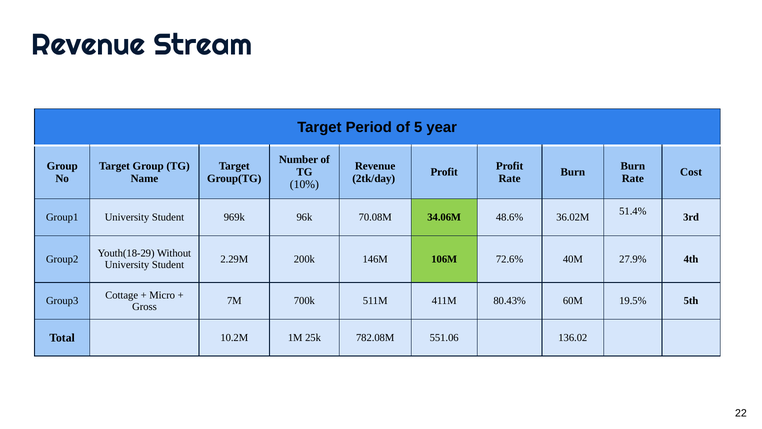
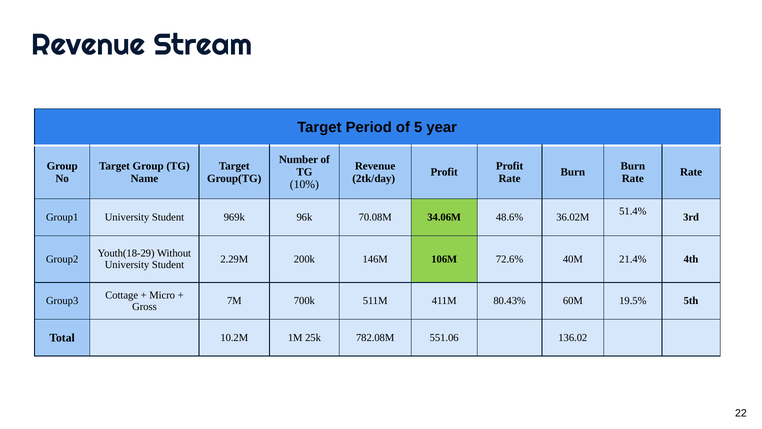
Cost at (691, 172): Cost -> Rate
27.9%: 27.9% -> 21.4%
